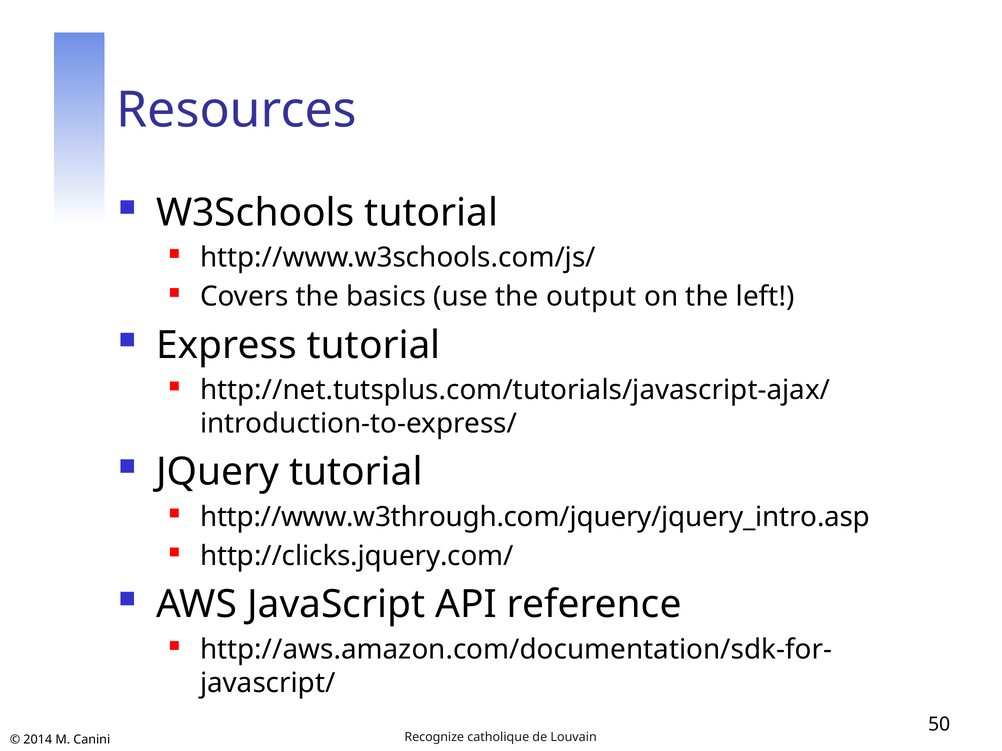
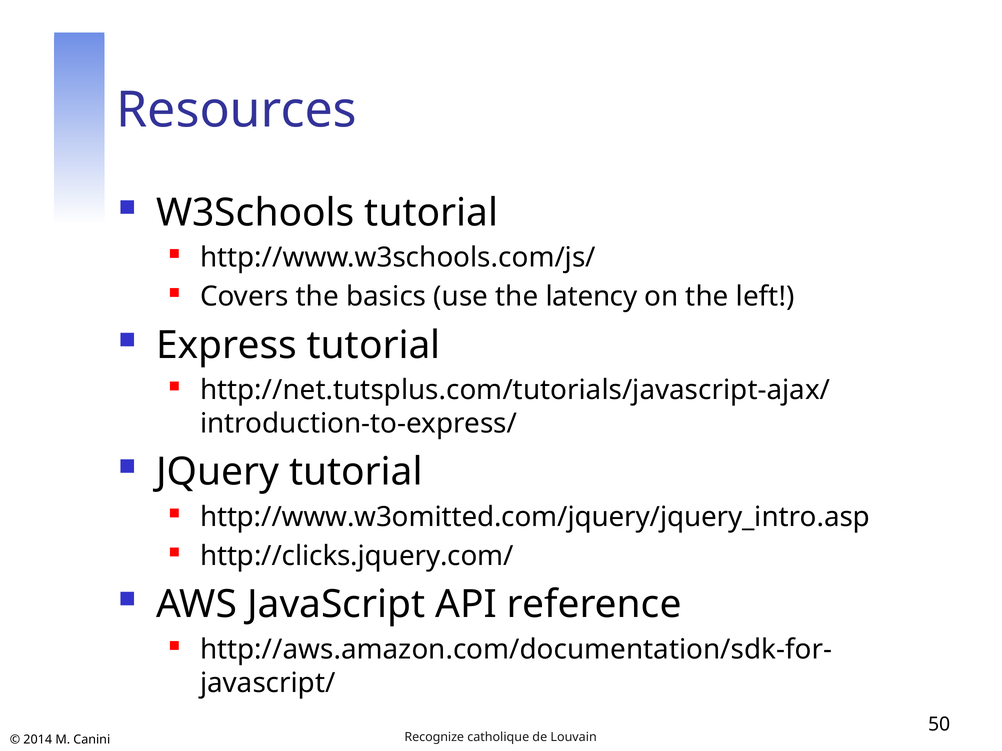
output: output -> latency
http://www.w3through.com/jquery/jquery_intro.asp: http://www.w3through.com/jquery/jquery_intro.asp -> http://www.w3omitted.com/jquery/jquery_intro.asp
